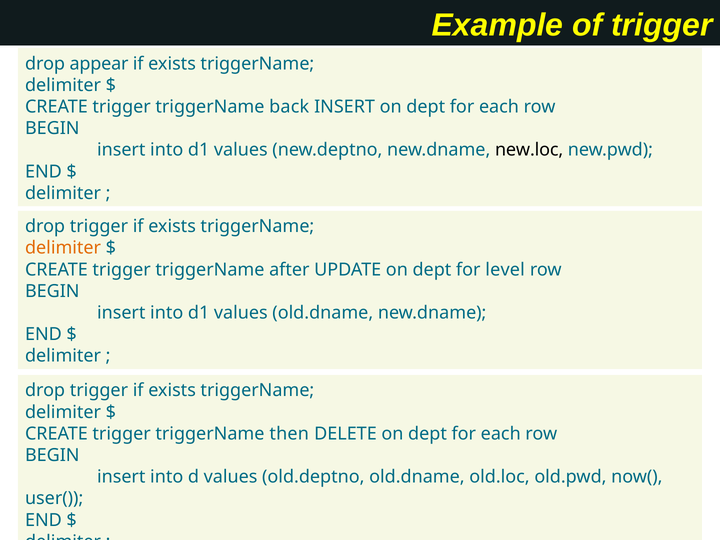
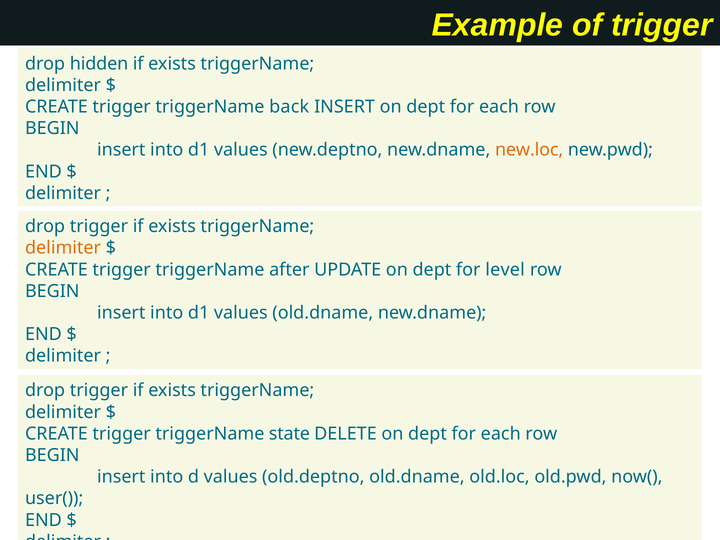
appear: appear -> hidden
new.loc colour: black -> orange
then: then -> state
